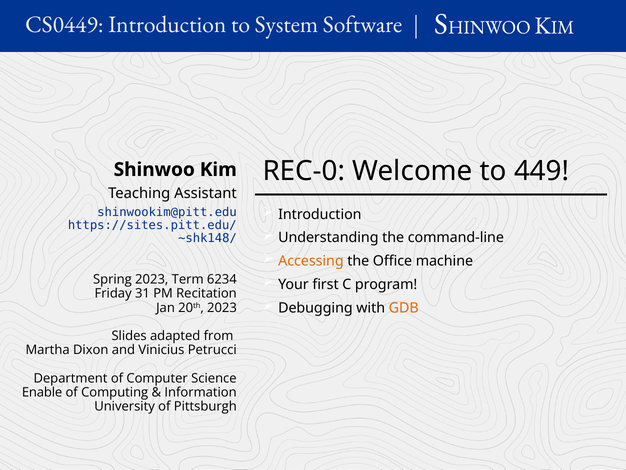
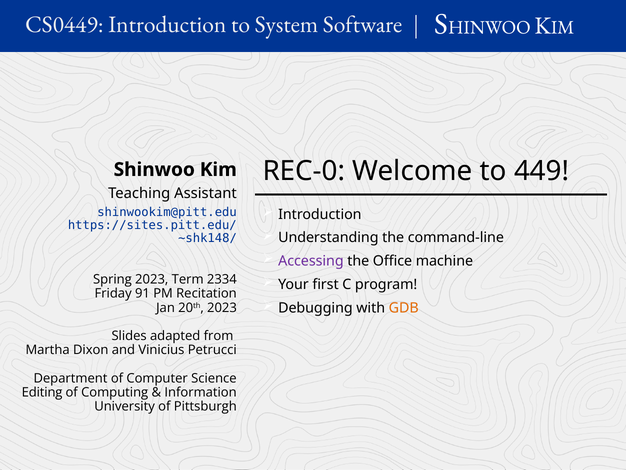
Accessing colour: orange -> purple
6234: 6234 -> 2334
31: 31 -> 91
Enable: Enable -> Editing
